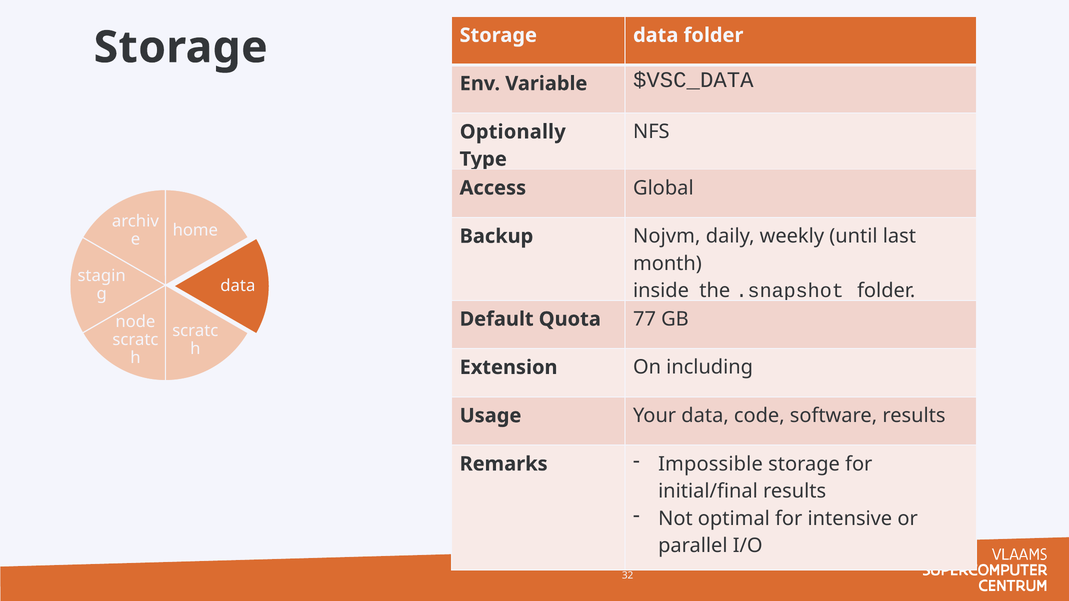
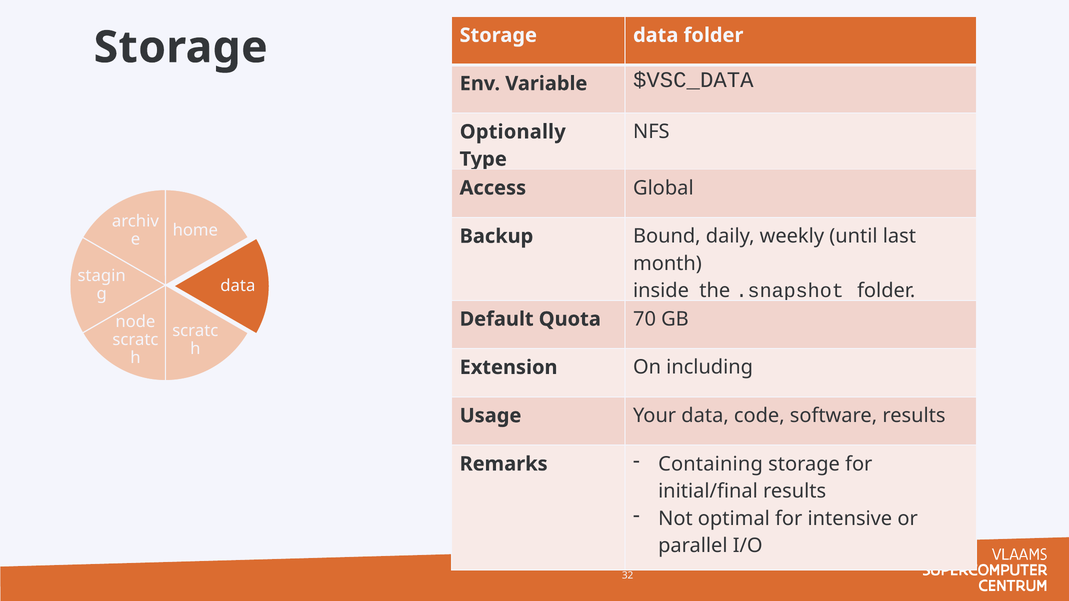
Nojvm: Nojvm -> Bound
77: 77 -> 70
Impossible: Impossible -> Containing
